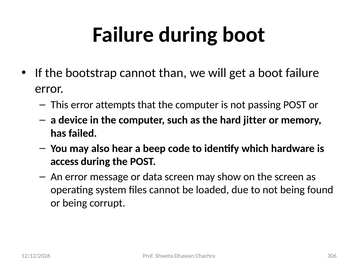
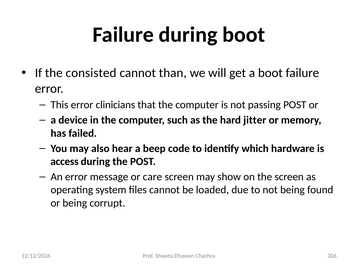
bootstrap: bootstrap -> consisted
attempts: attempts -> clinicians
data: data -> care
